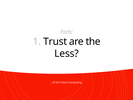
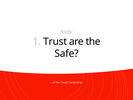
Less: Less -> Safe
